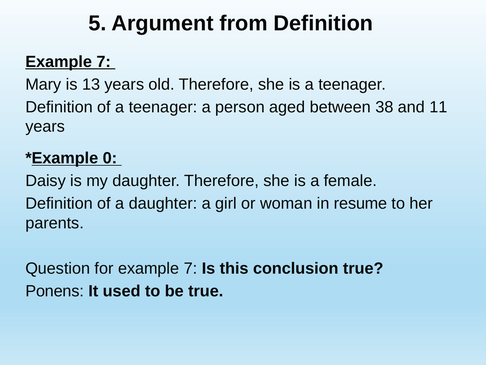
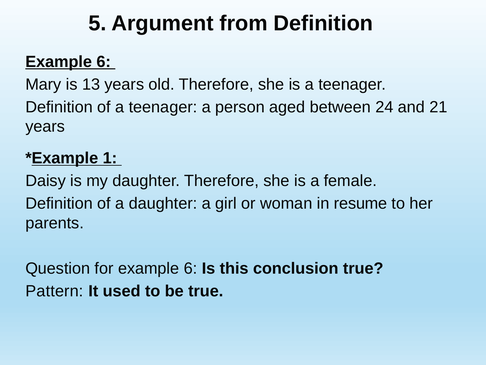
7 at (104, 62): 7 -> 6
38: 38 -> 24
11: 11 -> 21
0: 0 -> 1
for example 7: 7 -> 6
Ponens: Ponens -> Pattern
